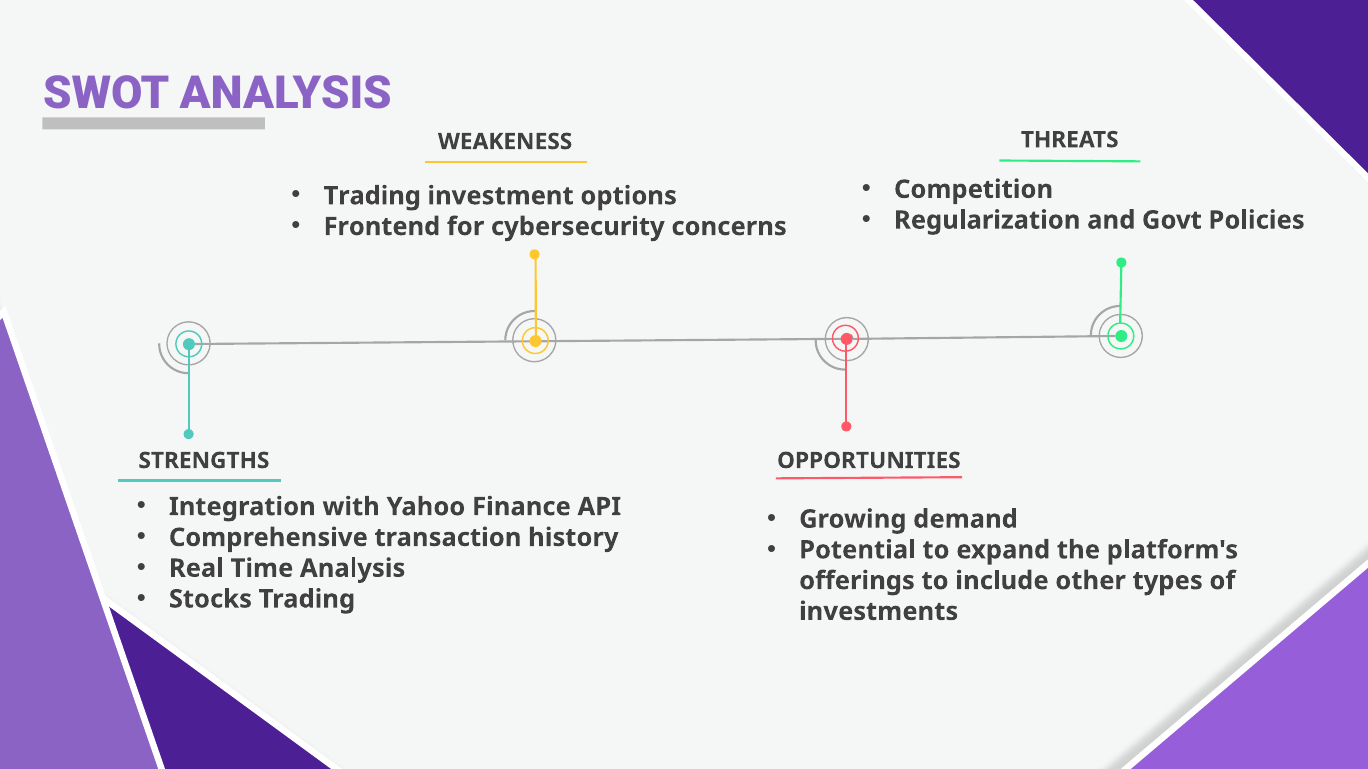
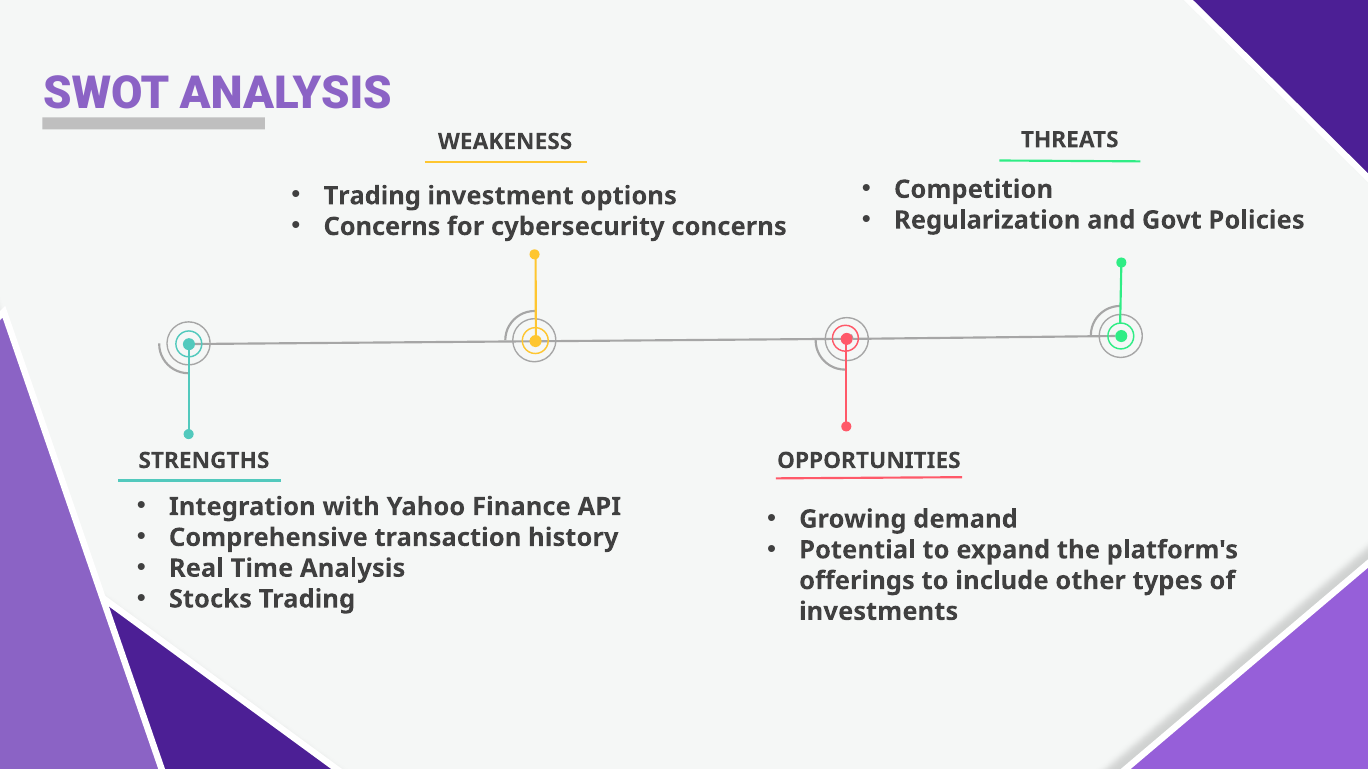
Frontend at (382, 227): Frontend -> Concerns
